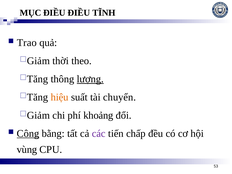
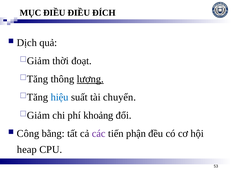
TĨNH: TĨNH -> ĐÍCH
Trao: Trao -> Dịch
theo: theo -> đoạt
hiệu colour: orange -> blue
Công underline: present -> none
chấp: chấp -> phận
vùng: vùng -> heap
